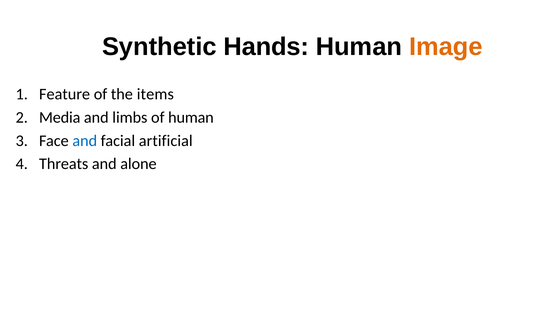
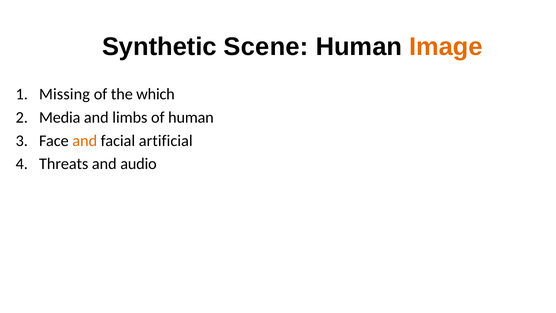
Hands: Hands -> Scene
Feature: Feature -> Missing
items: items -> which
and at (85, 141) colour: blue -> orange
alone: alone -> audio
